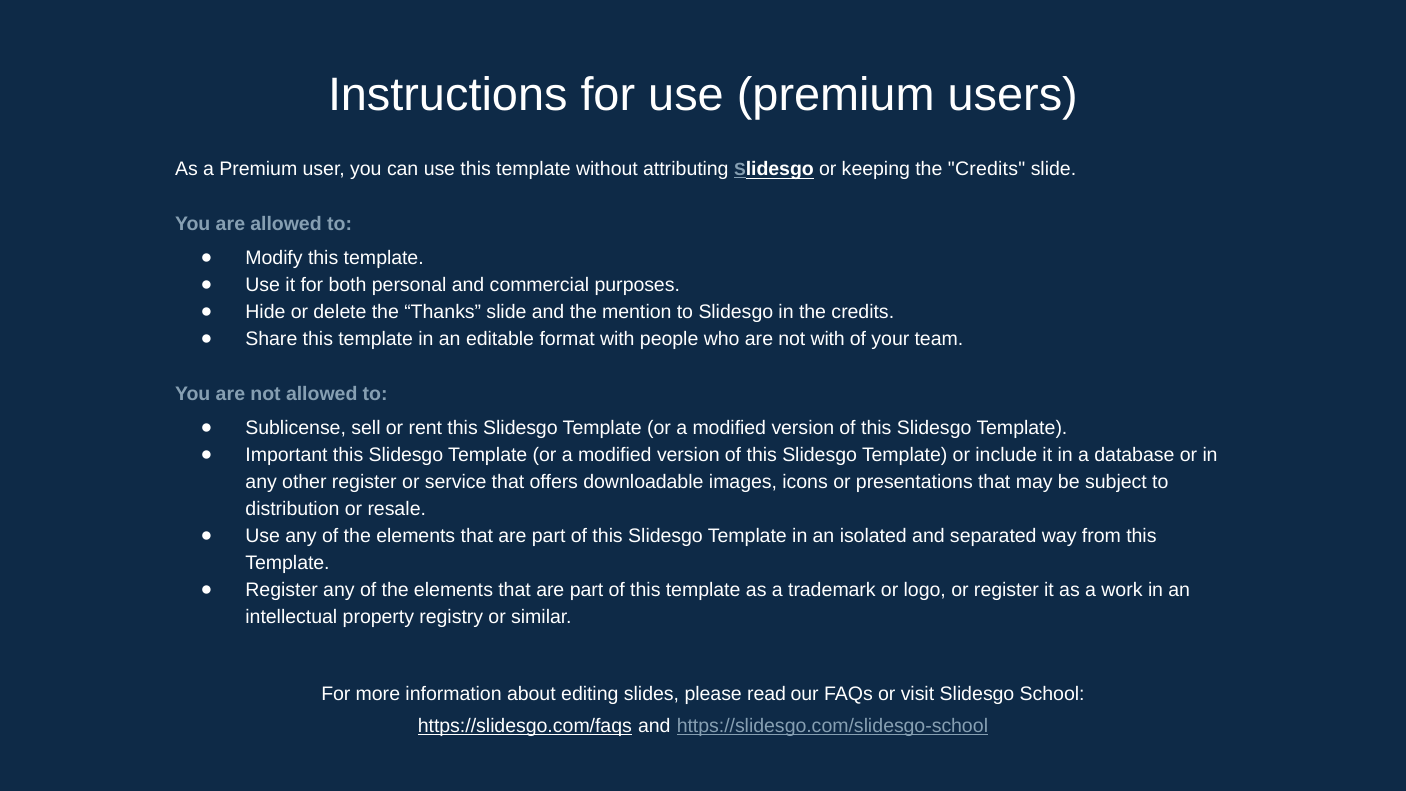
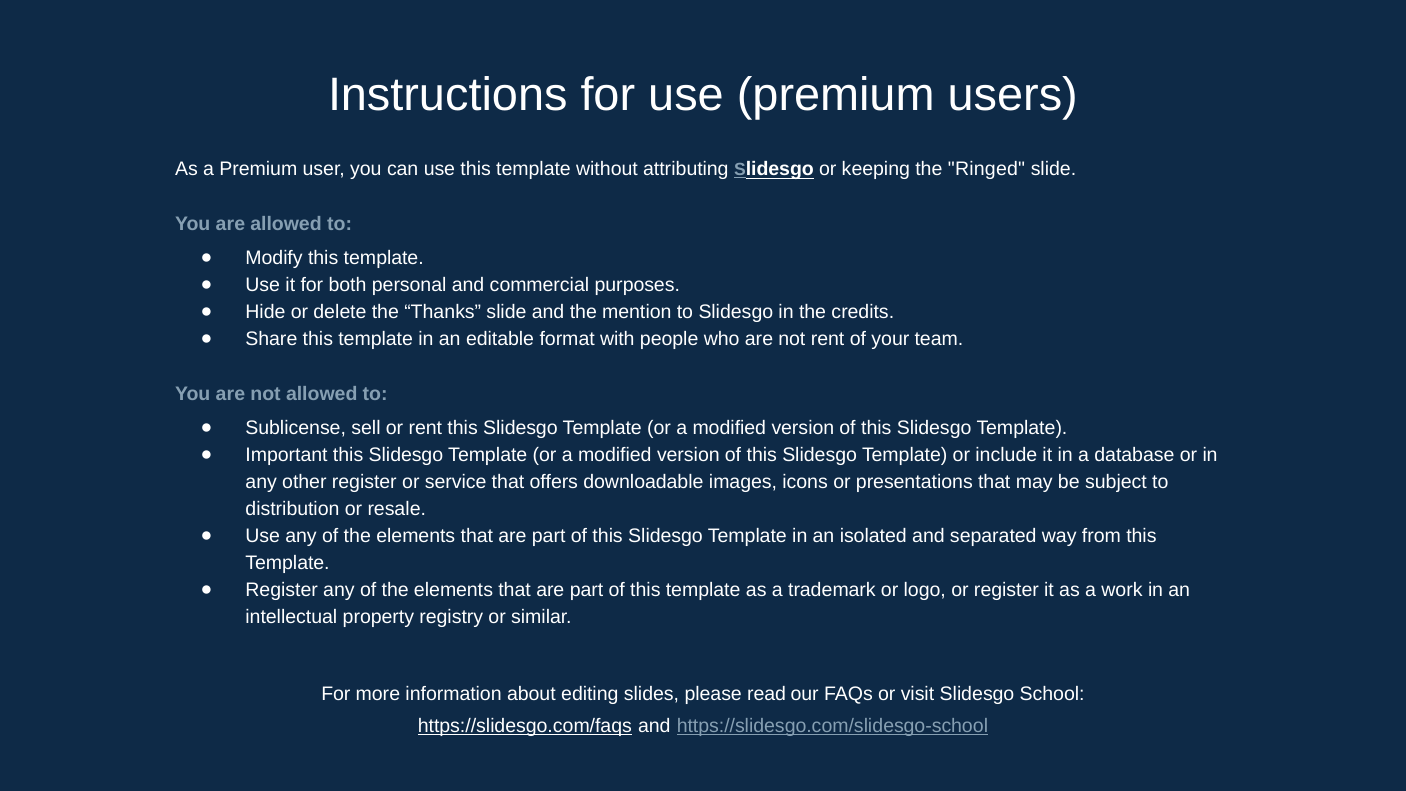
keeping the Credits: Credits -> Ringed
not with: with -> rent
